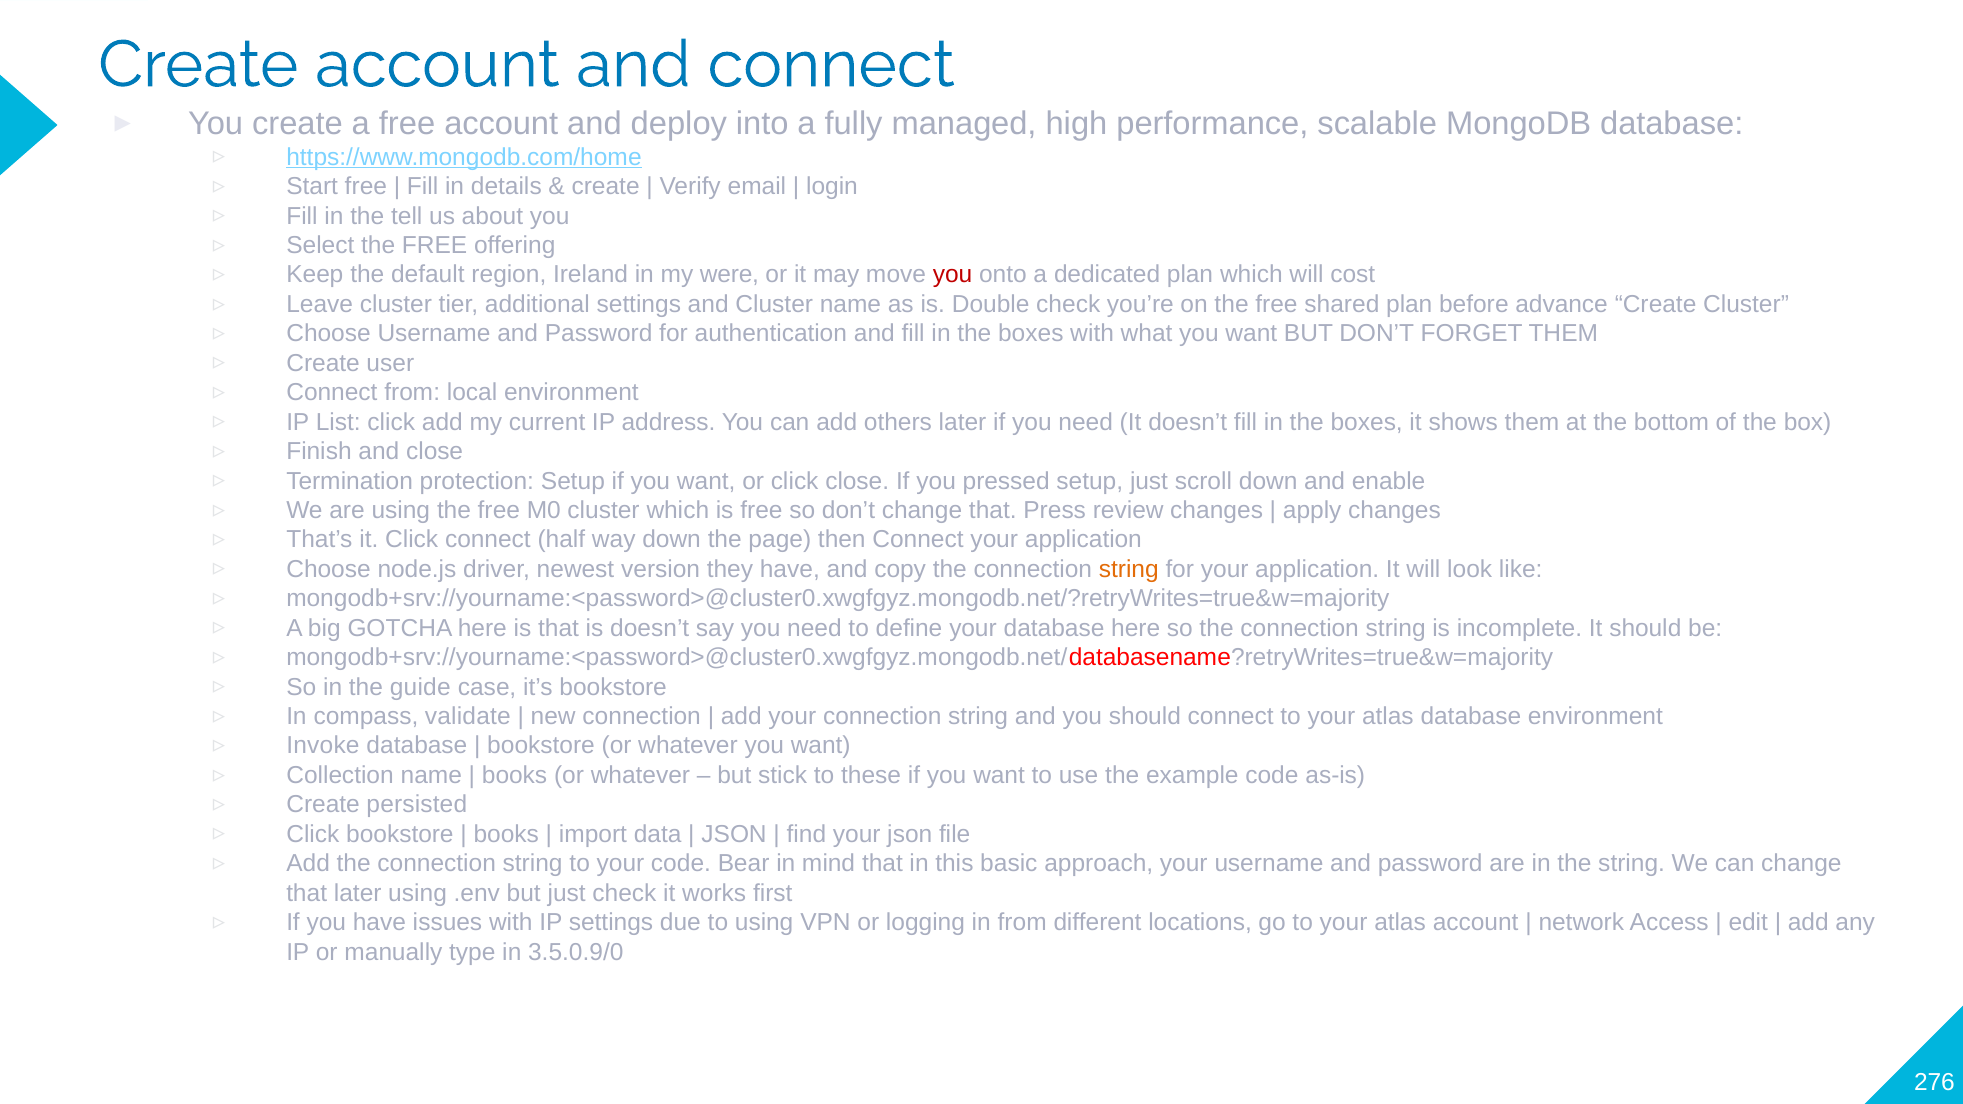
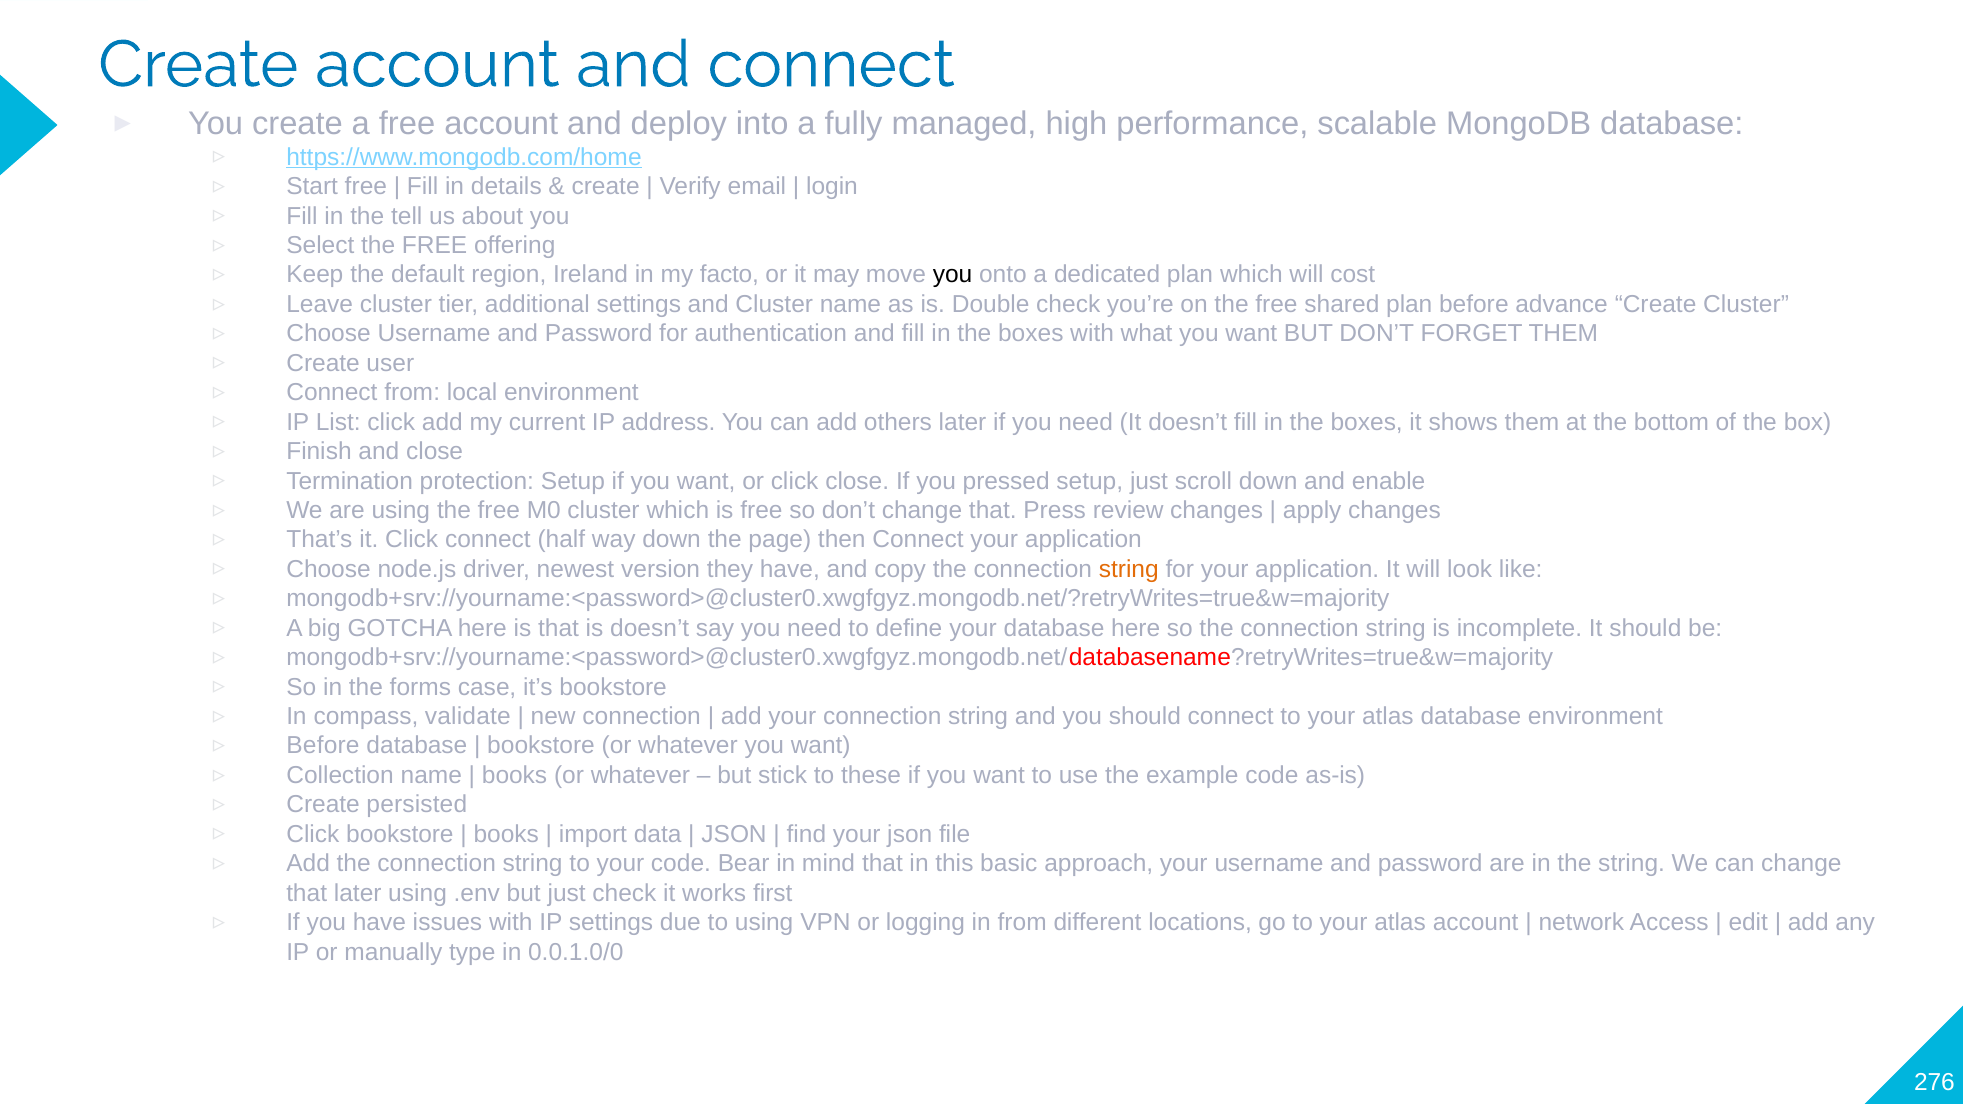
were: were -> facto
you at (953, 275) colour: red -> black
guide: guide -> forms
Invoke at (323, 746): Invoke -> Before
3.5.0.9/0: 3.5.0.9/0 -> 0.0.1.0/0
